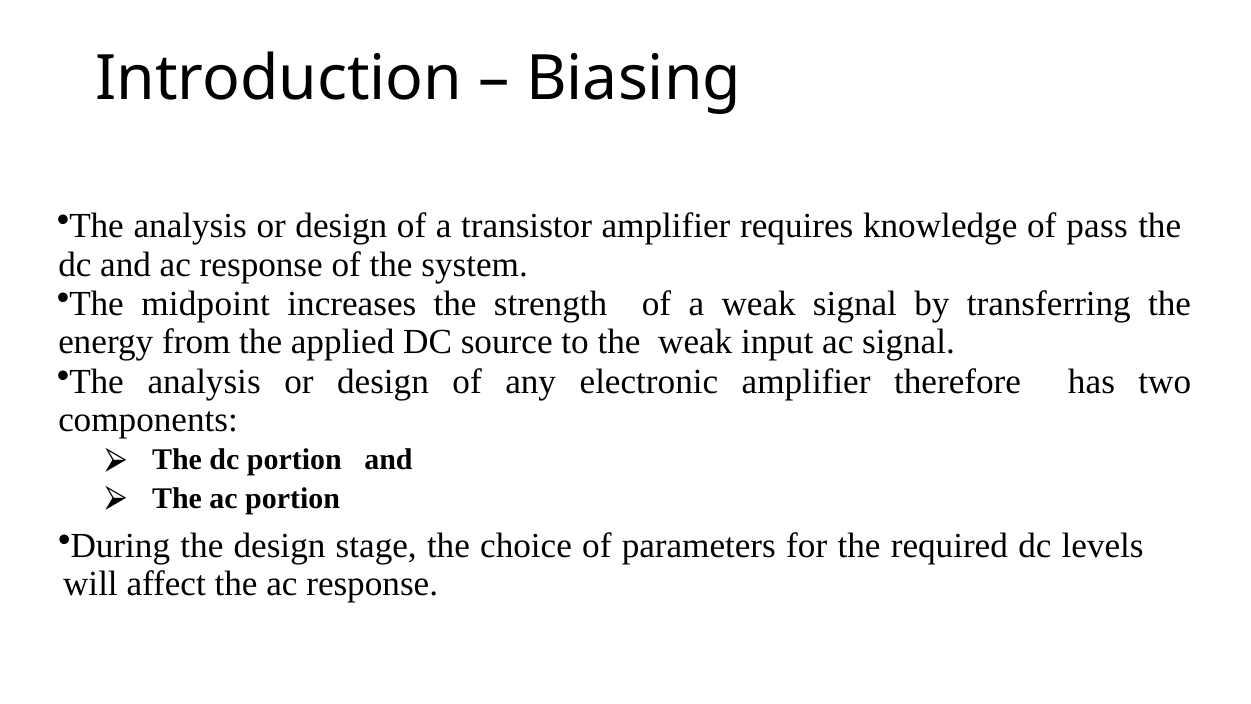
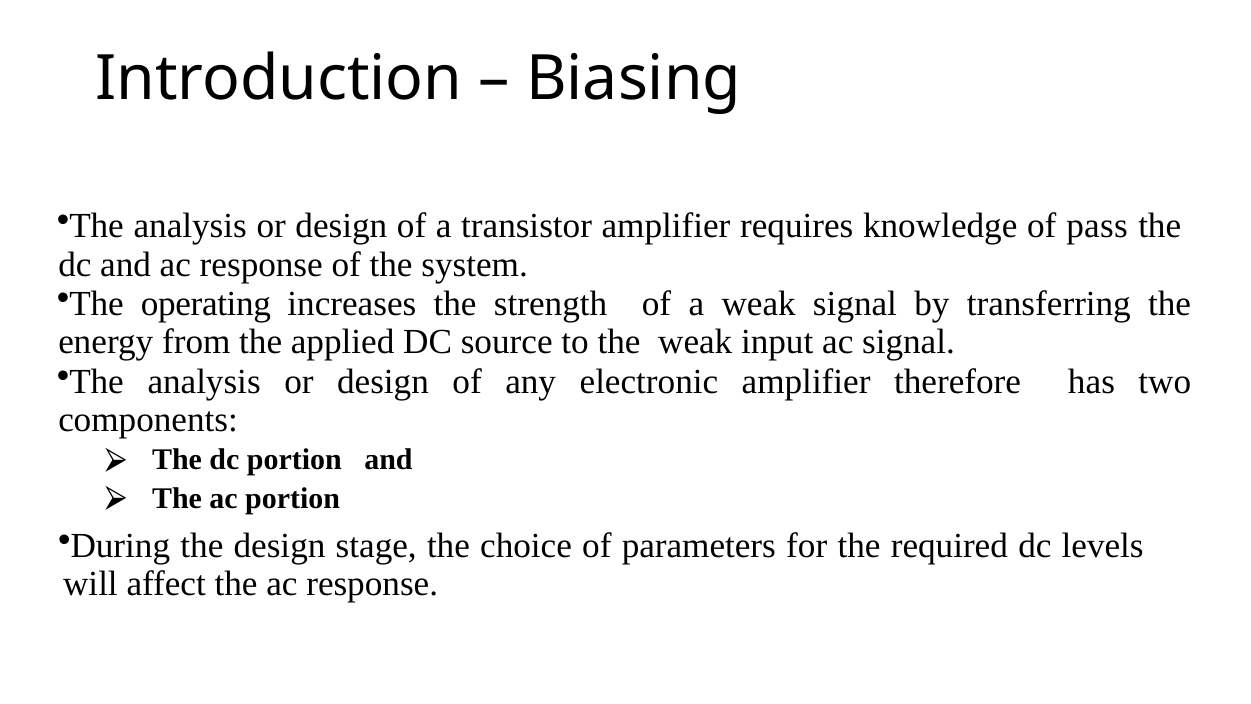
midpoint: midpoint -> operating
